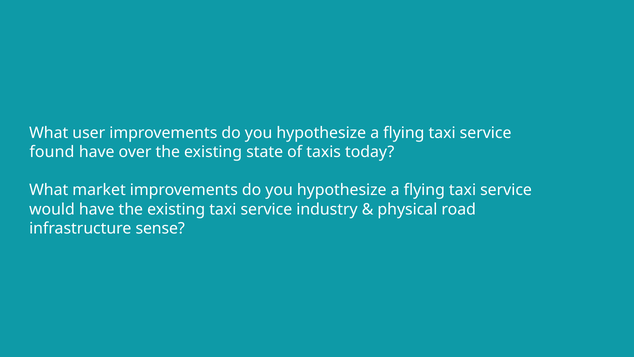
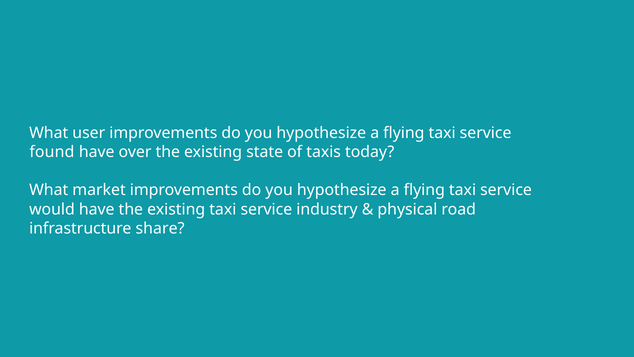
sense: sense -> share
